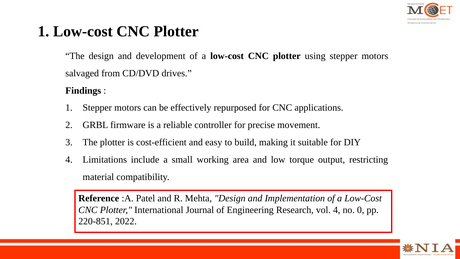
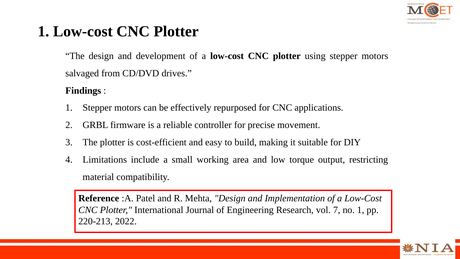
vol 4: 4 -> 7
no 0: 0 -> 1
220-851: 220-851 -> 220-213
